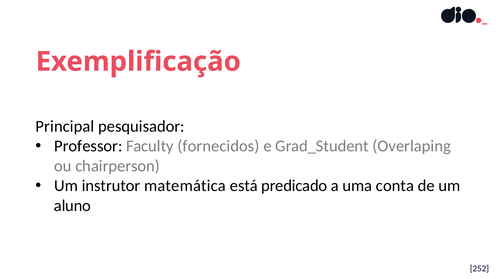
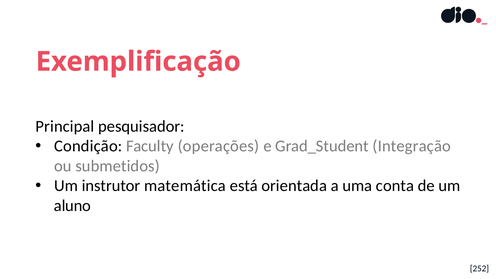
Professor: Professor -> Condição
fornecidos: fornecidos -> operações
Overlaping: Overlaping -> Integração
chairperson: chairperson -> submetidos
predicado: predicado -> orientada
